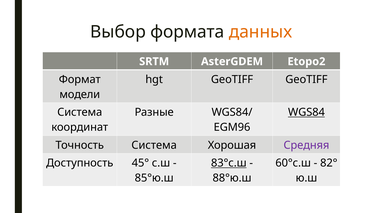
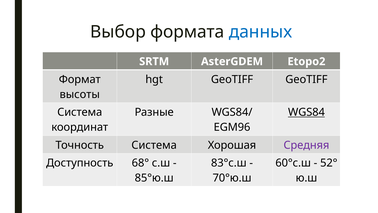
данных colour: orange -> blue
модели: модели -> высоты
45°: 45° -> 68°
83°с.ш underline: present -> none
82°: 82° -> 52°
88°ю.ш: 88°ю.ш -> 70°ю.ш
